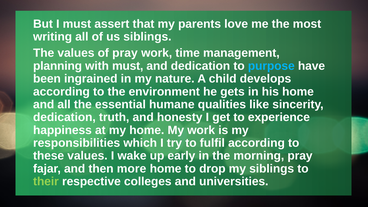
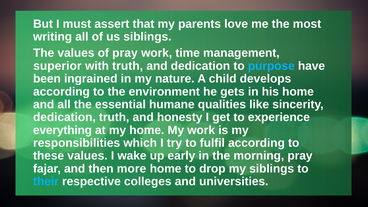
planning: planning -> superior
with must: must -> truth
happiness: happiness -> everything
their colour: light green -> light blue
